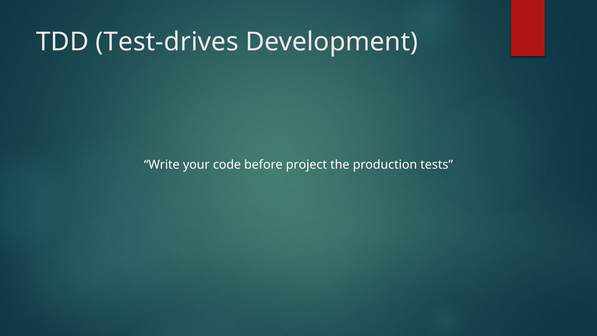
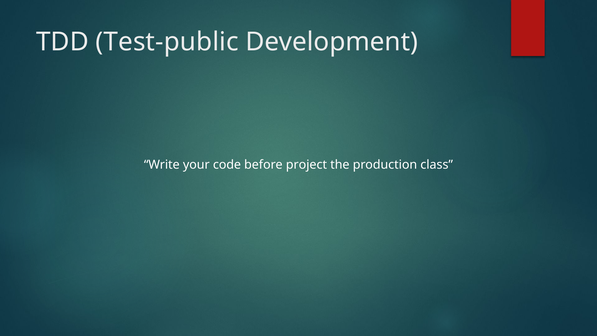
Test-drives: Test-drives -> Test-public
tests: tests -> class
